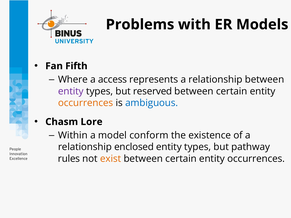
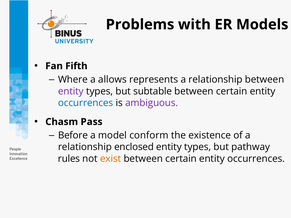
access: access -> allows
reserved: reserved -> subtable
occurrences at (86, 103) colour: orange -> blue
ambiguous colour: blue -> purple
Lore: Lore -> Pass
Within: Within -> Before
